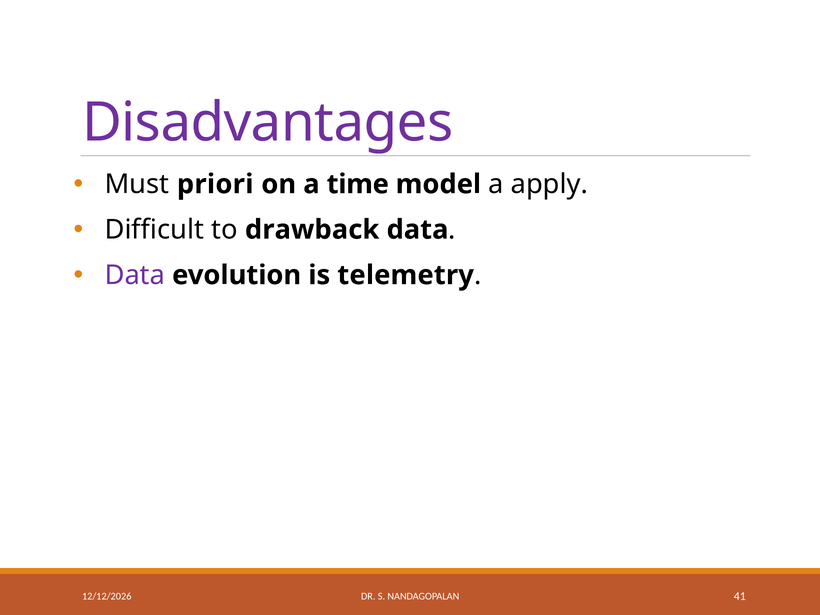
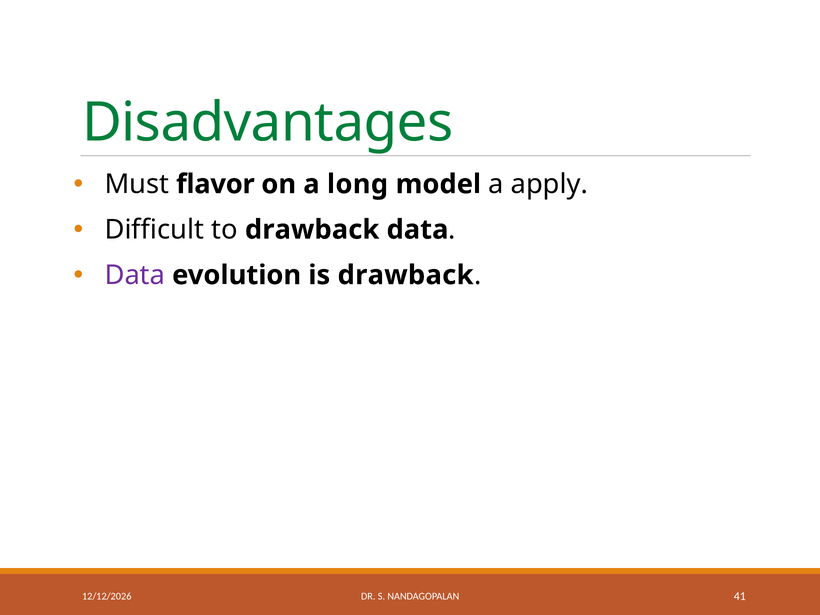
Disadvantages colour: purple -> green
priori: priori -> flavor
time: time -> long
is telemetry: telemetry -> drawback
